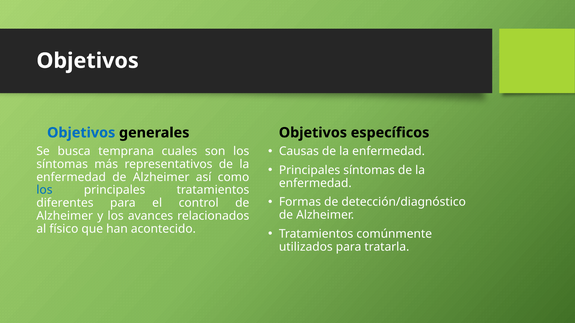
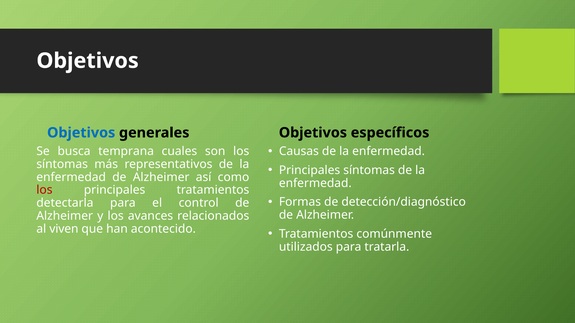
los at (44, 190) colour: blue -> red
diferentes: diferentes -> detectarla
físico: físico -> viven
